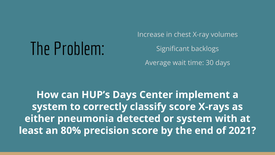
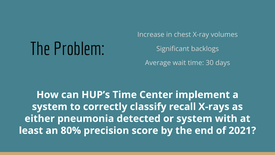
HUP’s Days: Days -> Time
classify score: score -> recall
